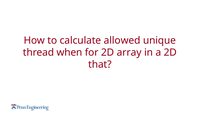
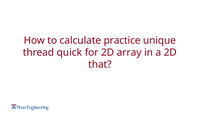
allowed: allowed -> practice
when: when -> quick
